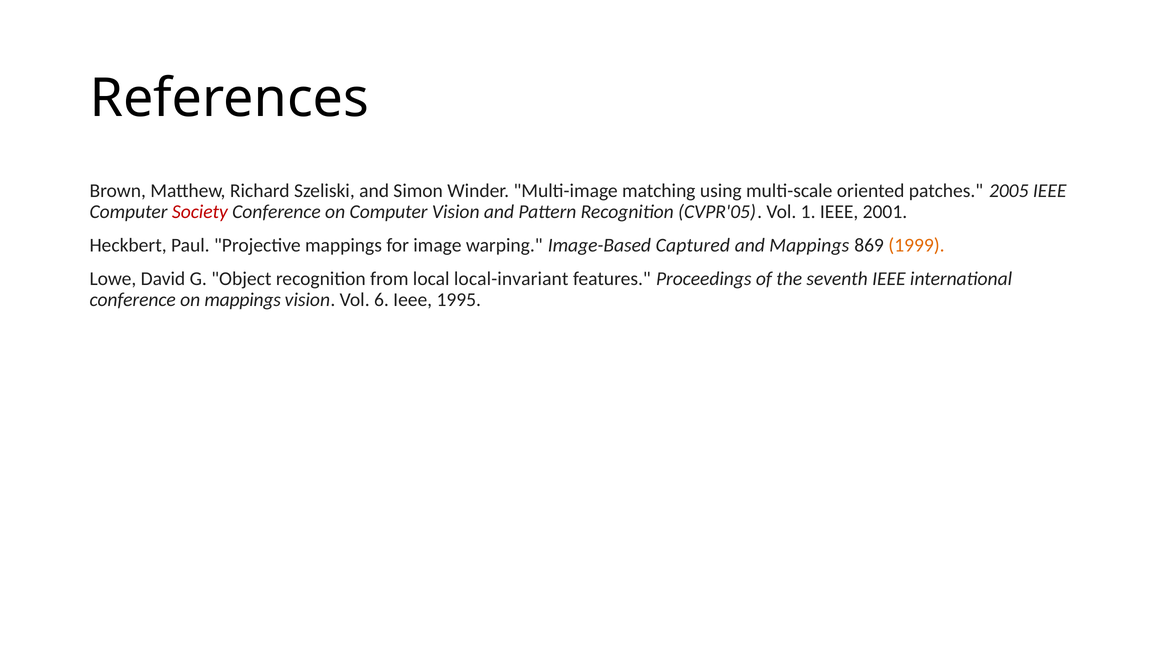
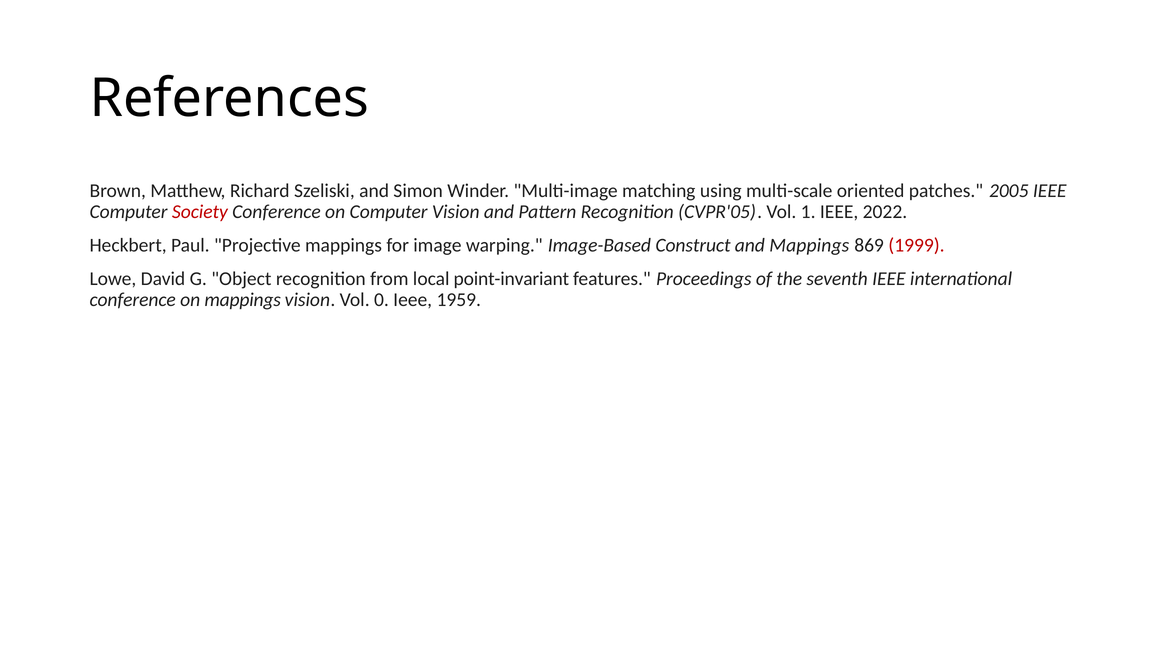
2001: 2001 -> 2022
Captured: Captured -> Construct
1999 colour: orange -> red
local-invariant: local-invariant -> point-invariant
6: 6 -> 0
1995: 1995 -> 1959
